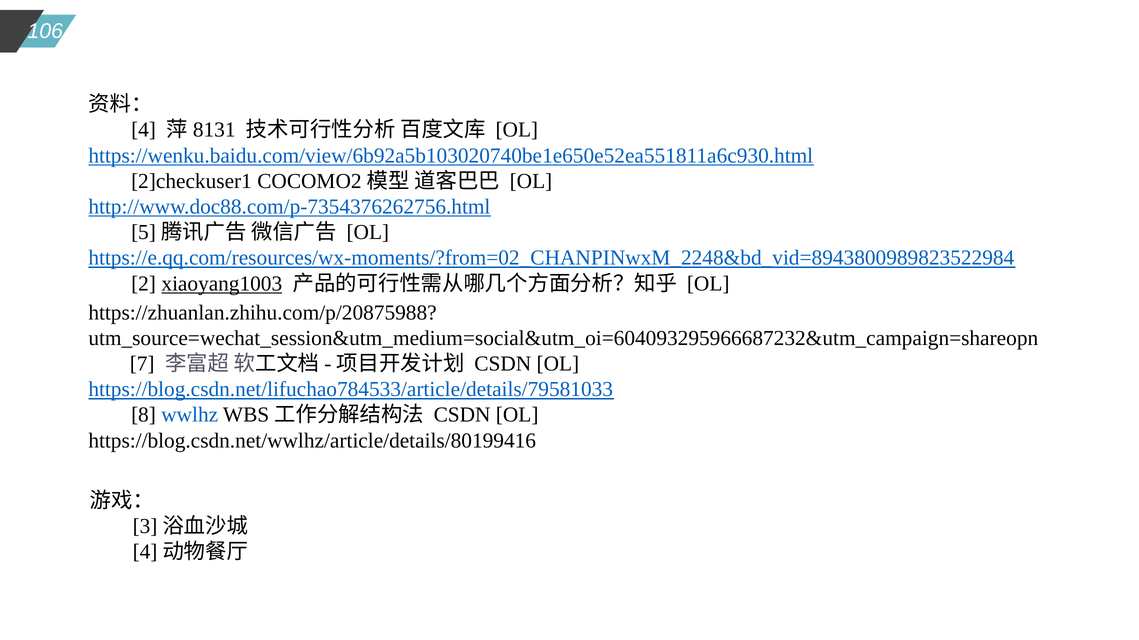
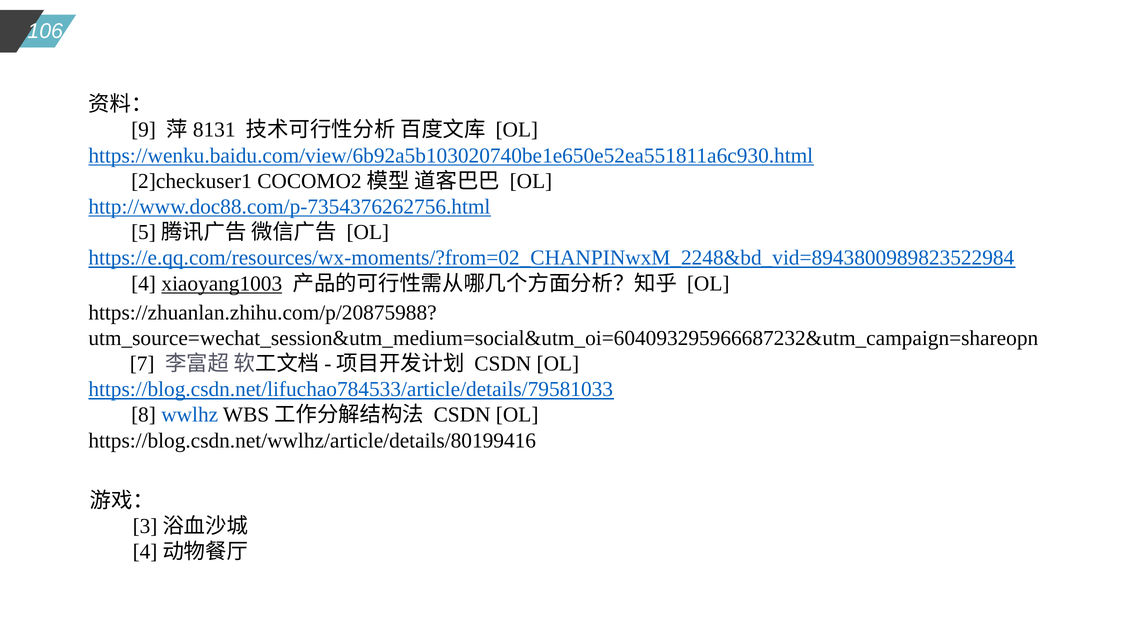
4: 4 -> 9
2: 2 -> 4
